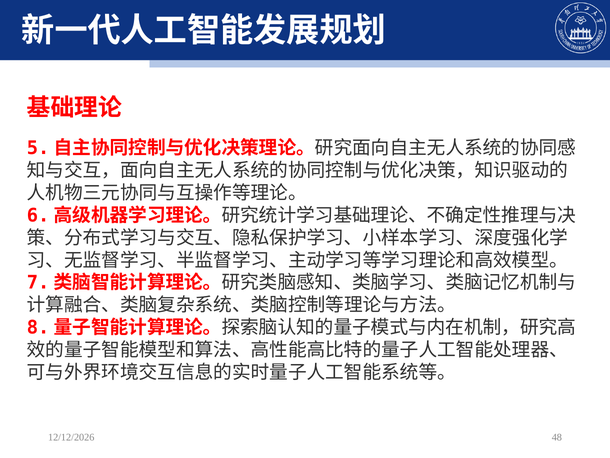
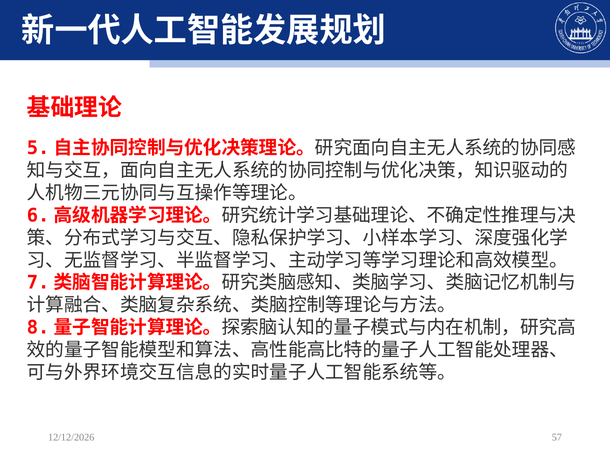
48: 48 -> 57
